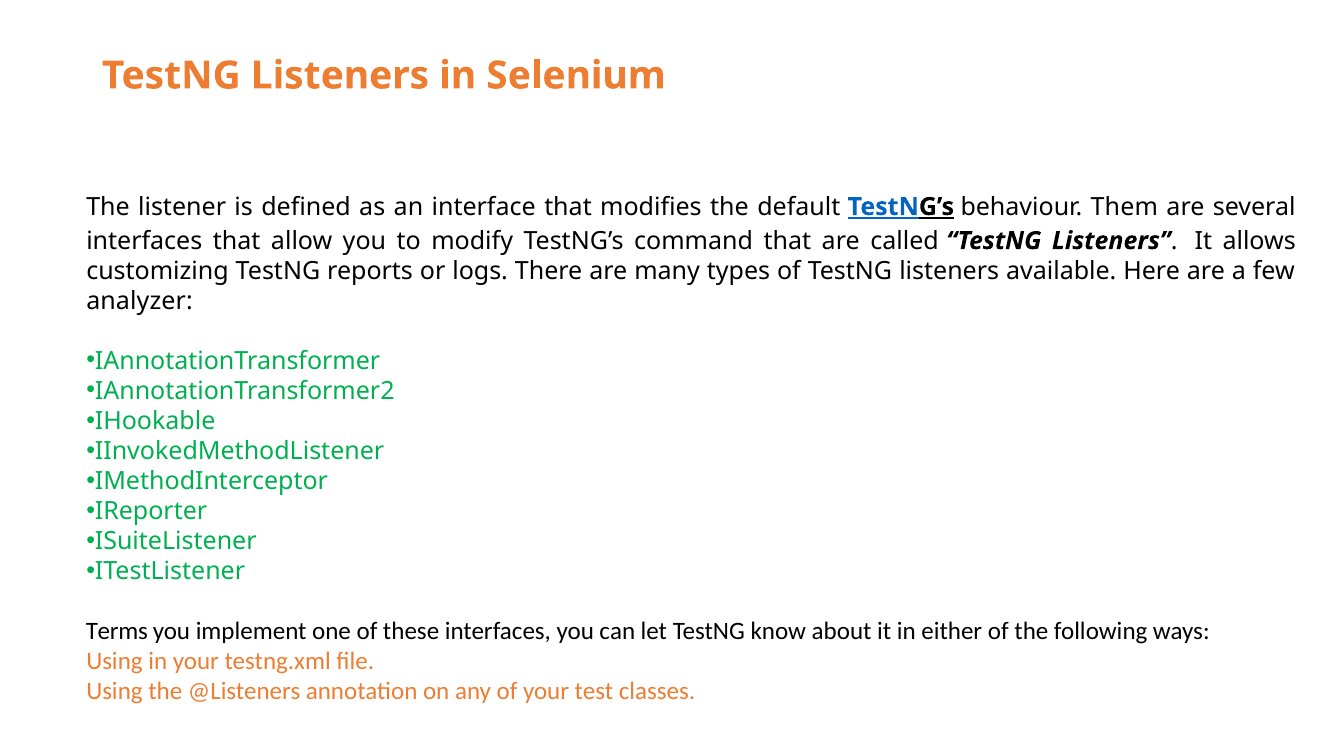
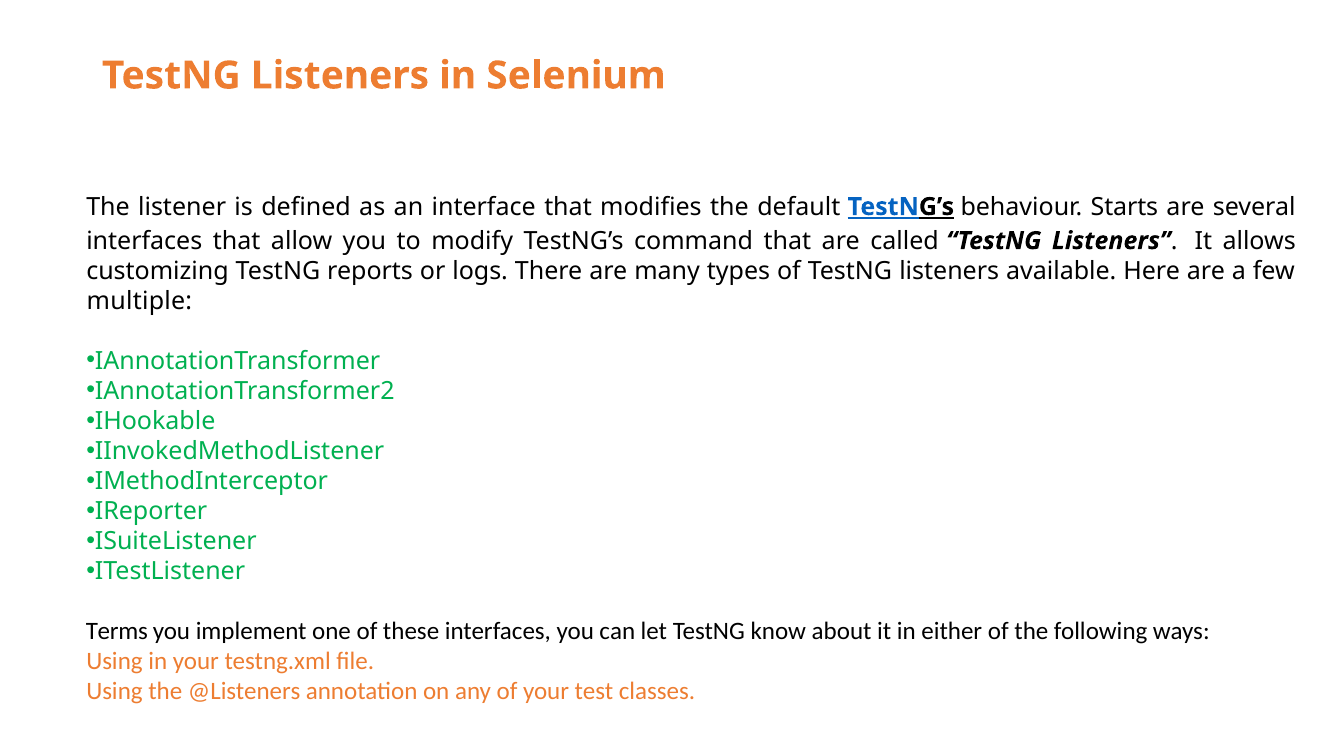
Them: Them -> Starts
analyzer: analyzer -> multiple
